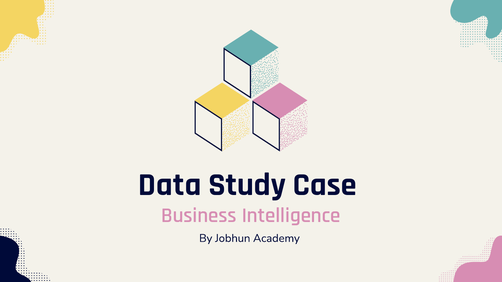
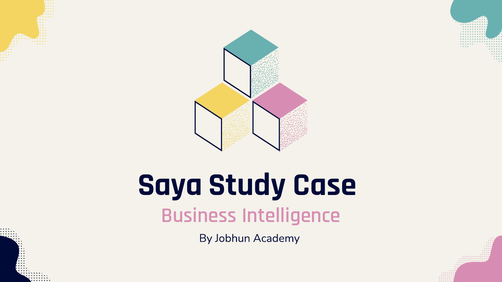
Data: Data -> Saya
